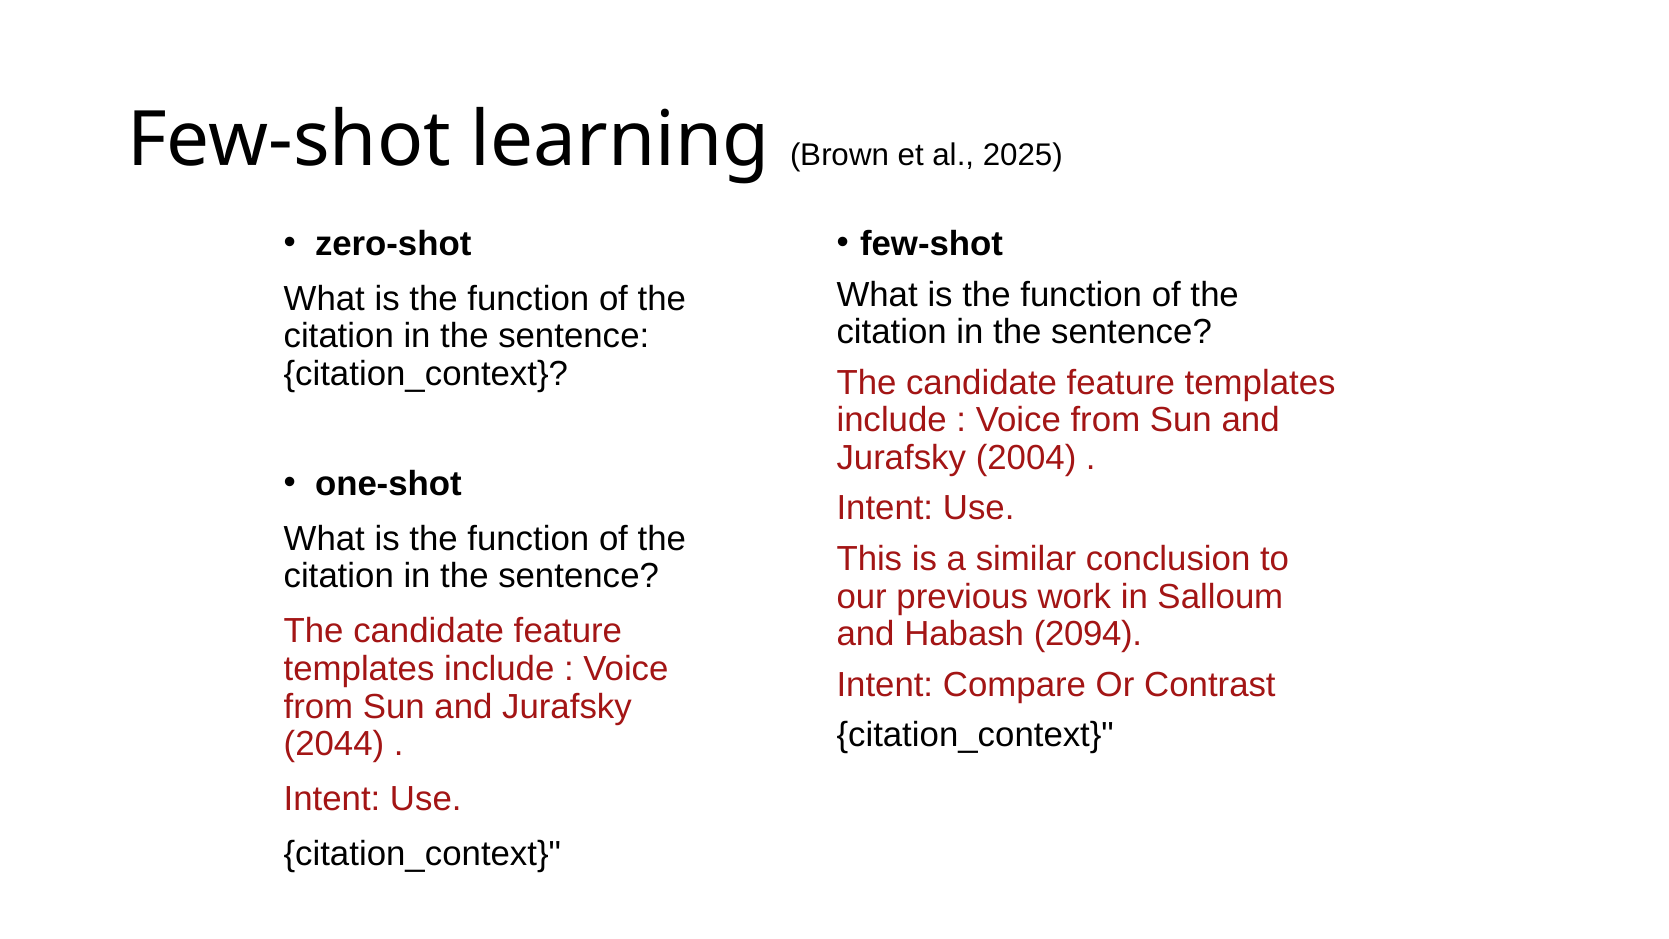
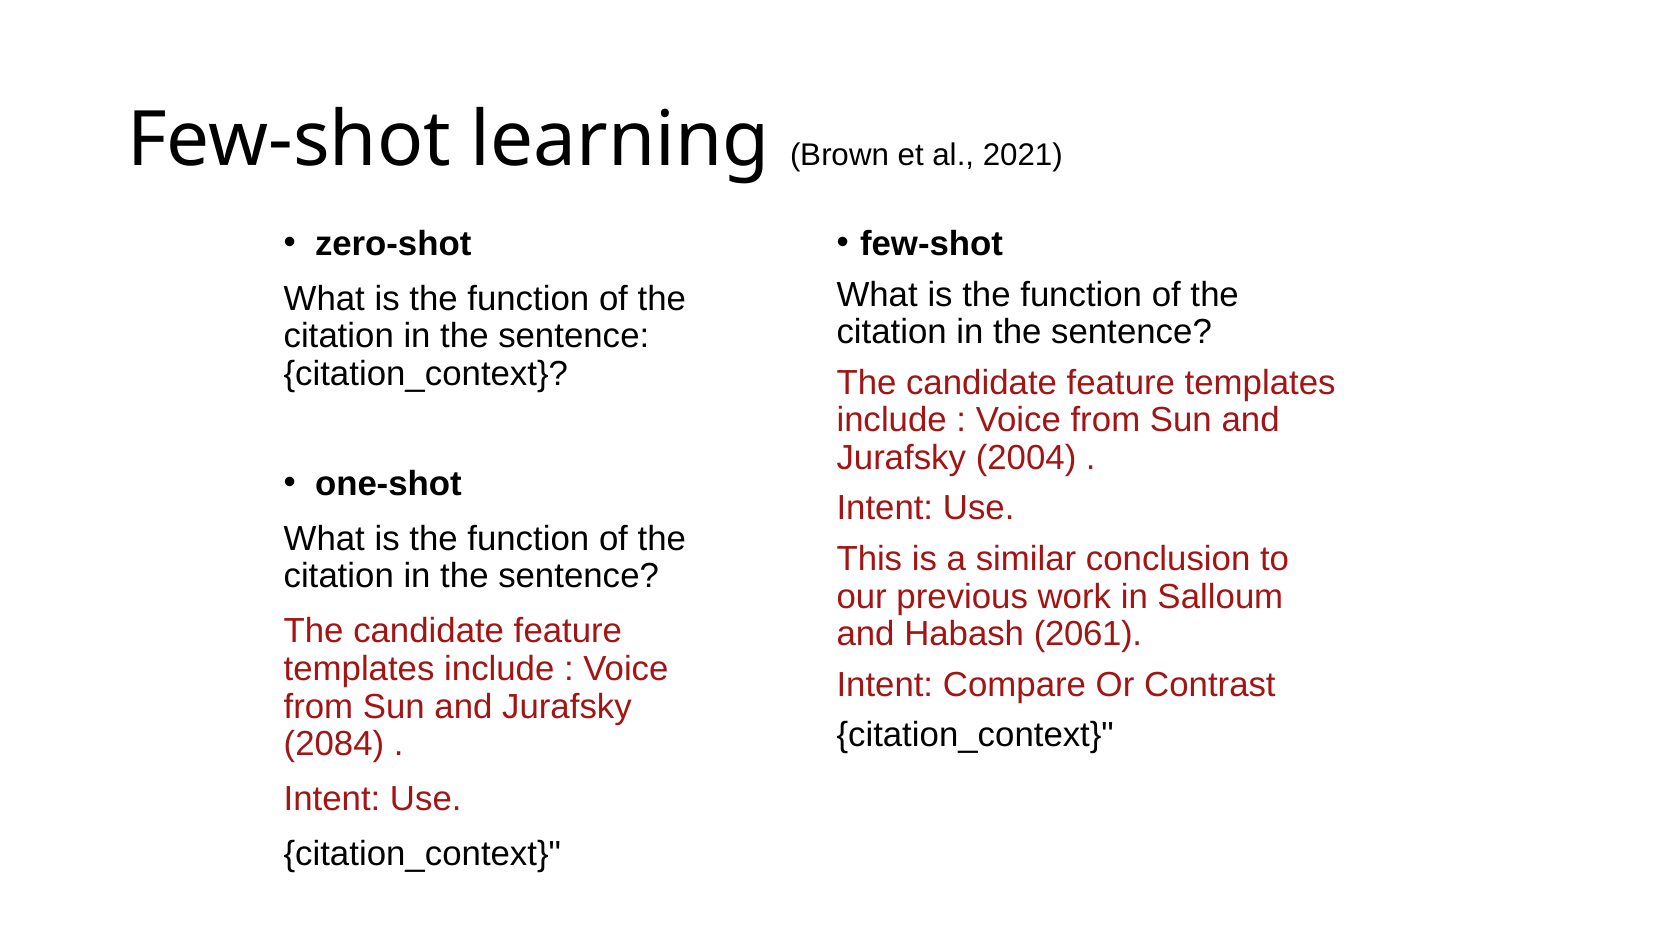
2025: 2025 -> 2021
2094: 2094 -> 2061
2044: 2044 -> 2084
